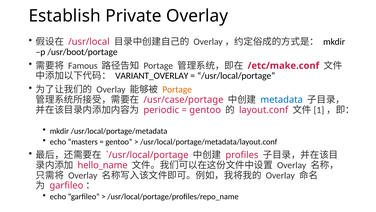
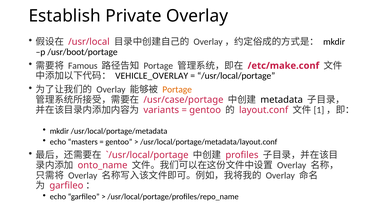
VARIANT_OVERLAY: VARIANT_OVERLAY -> VEHICLE_OVERLAY
metadata colour: blue -> black
periodic: periodic -> variants
hello_name: hello_name -> onto_name
